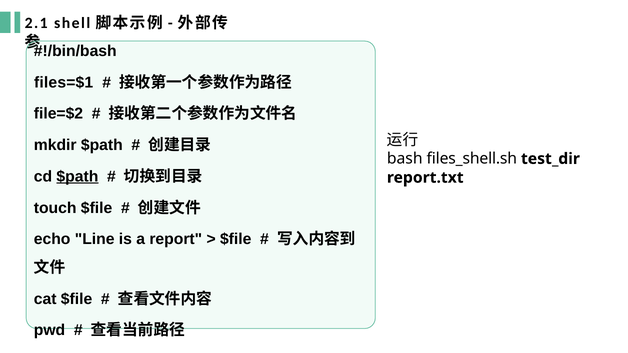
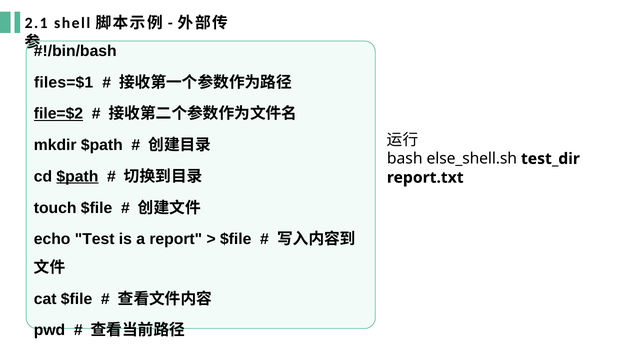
file=$2 underline: none -> present
files_shell.sh: files_shell.sh -> else_shell.sh
Line: Line -> Test
